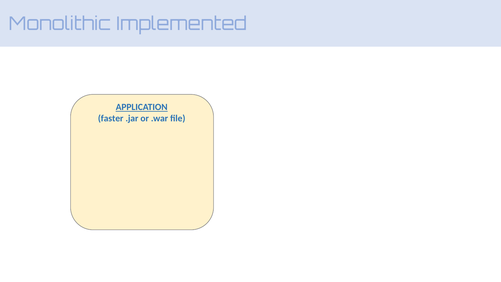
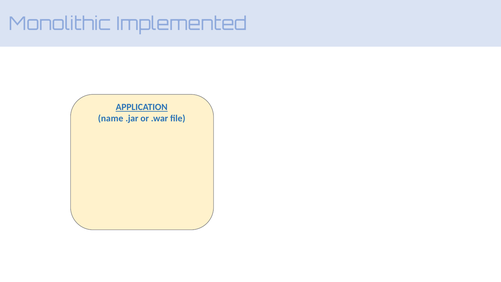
faster: faster -> name
